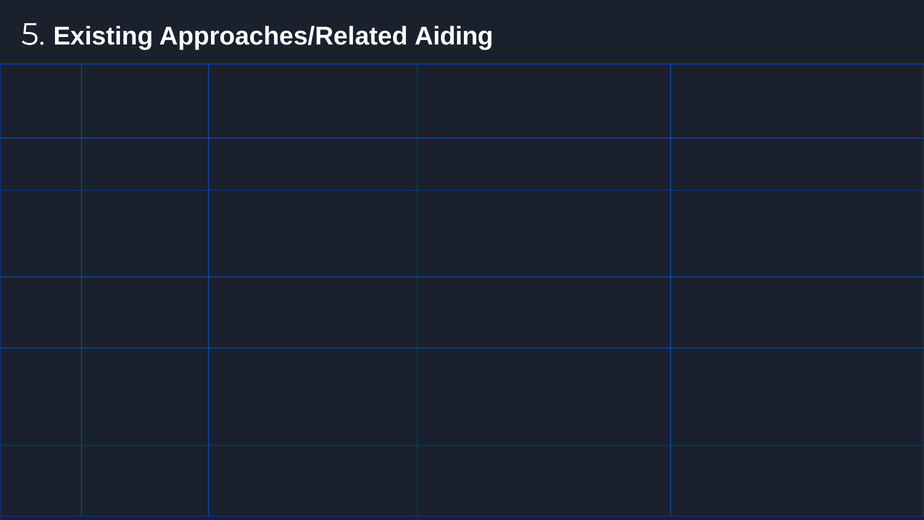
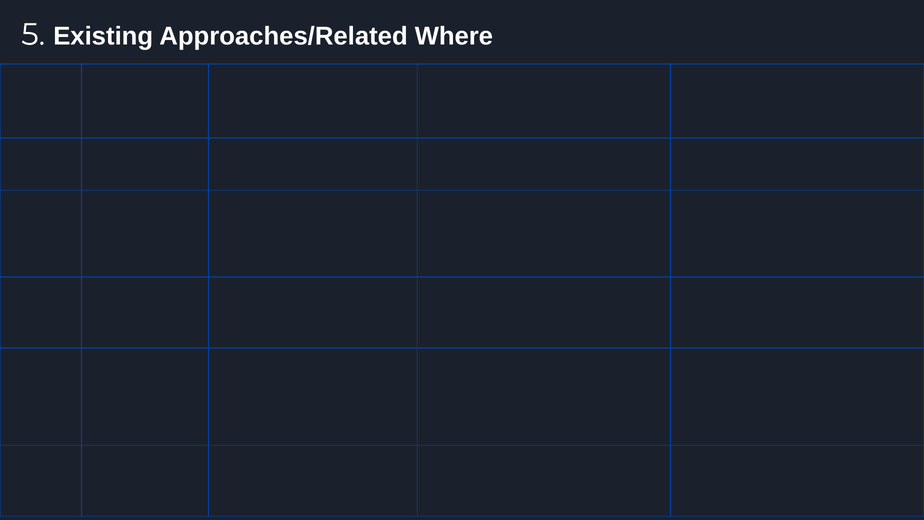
Aiding: Aiding -> Where
